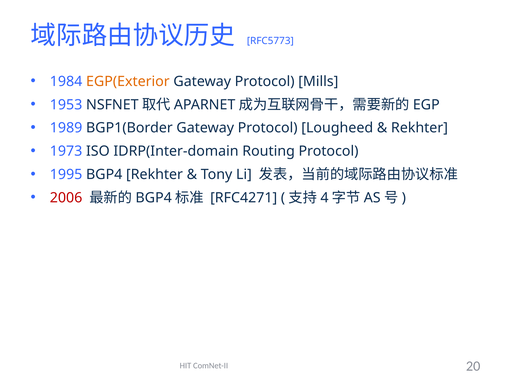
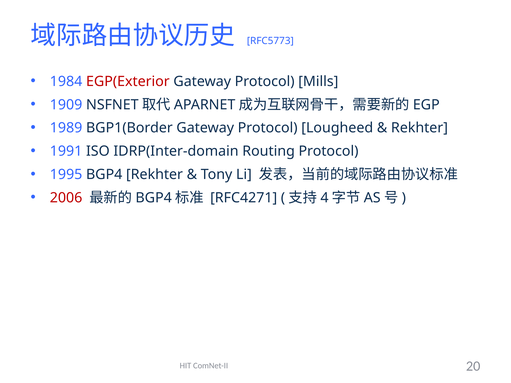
EGP(Exterior colour: orange -> red
1953: 1953 -> 1909
1973: 1973 -> 1991
